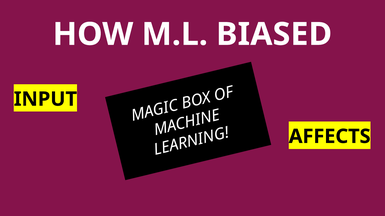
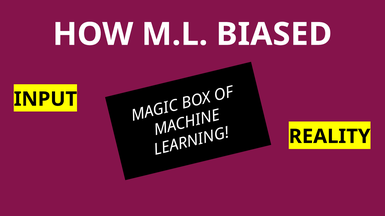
AFFECTS: AFFECTS -> REALITY
